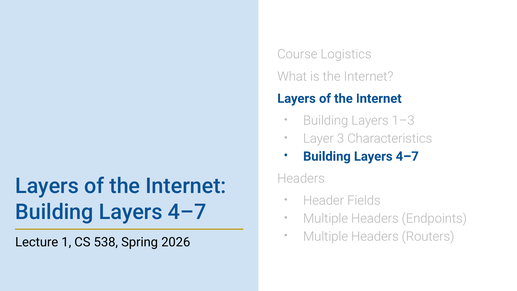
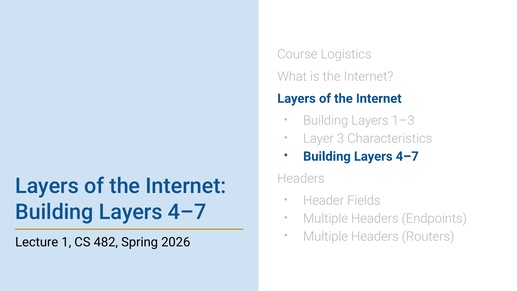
538: 538 -> 482
